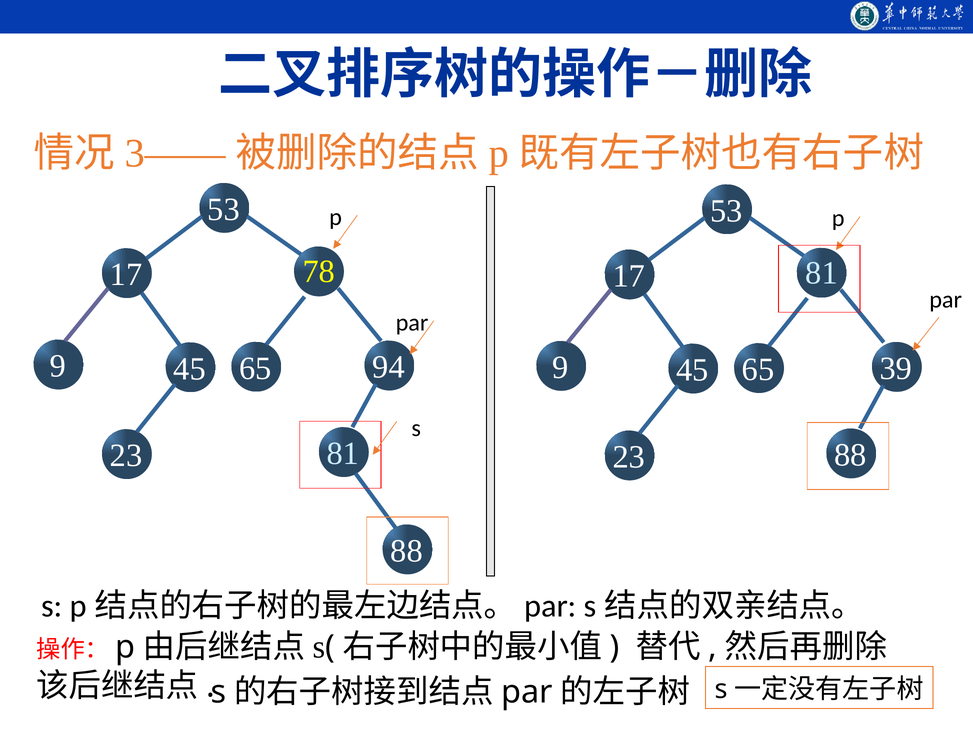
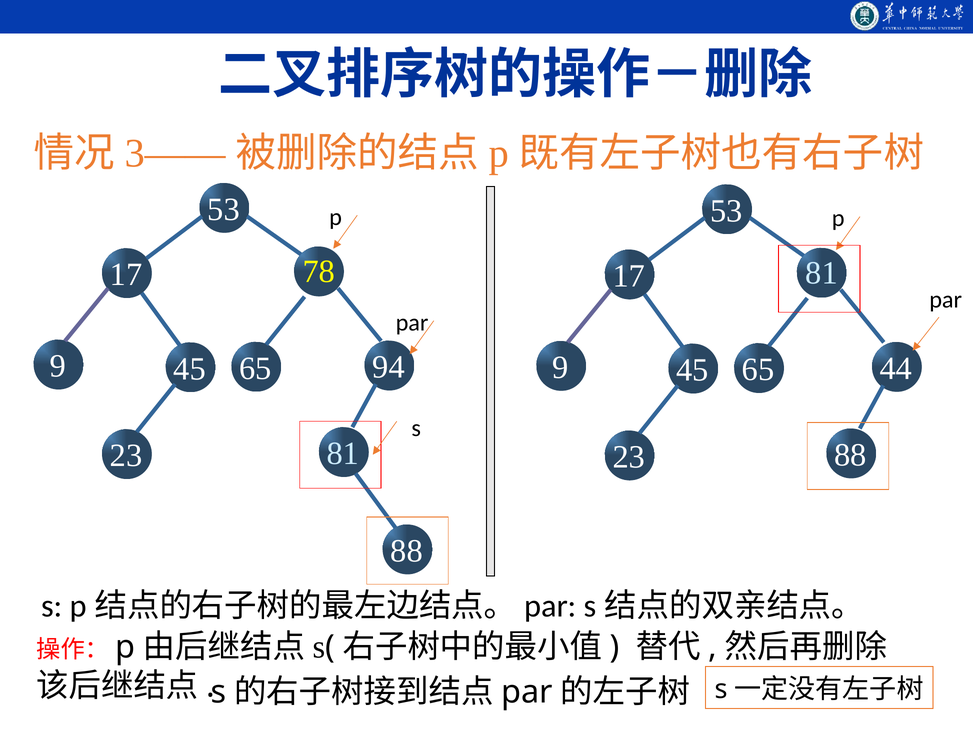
39: 39 -> 44
